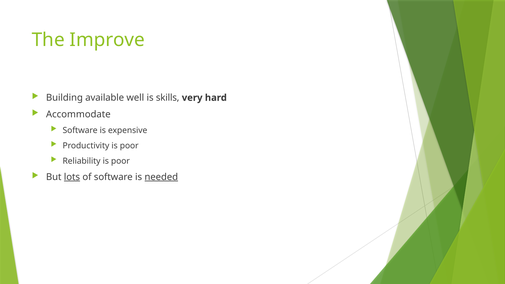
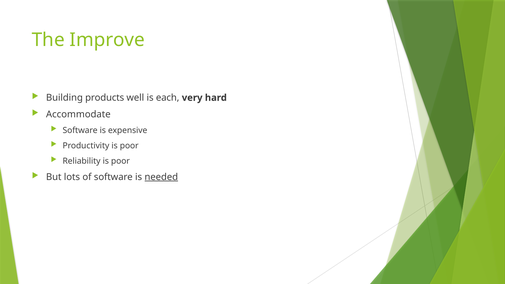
available: available -> products
skills: skills -> each
lots underline: present -> none
